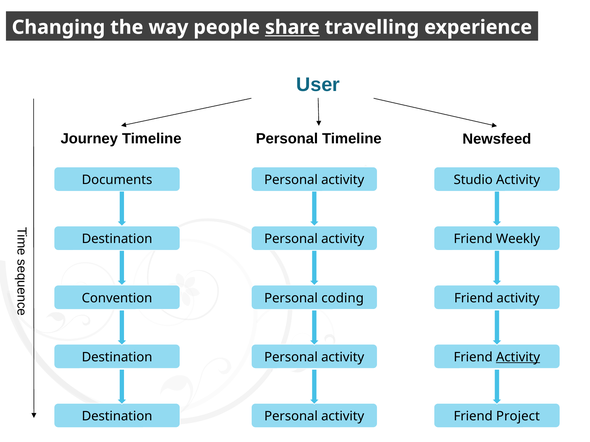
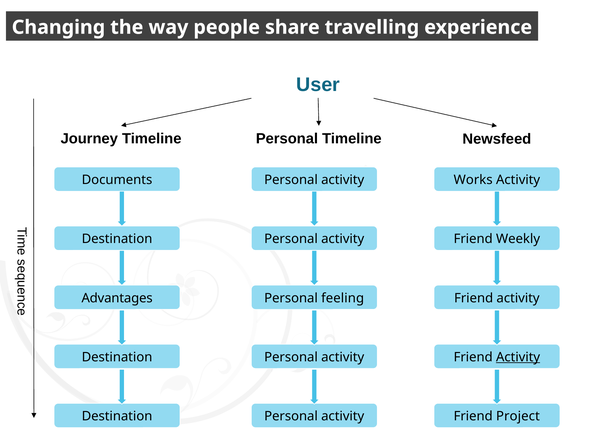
share underline: present -> none
Studio: Studio -> Works
Convention: Convention -> Advantages
coding: coding -> feeling
